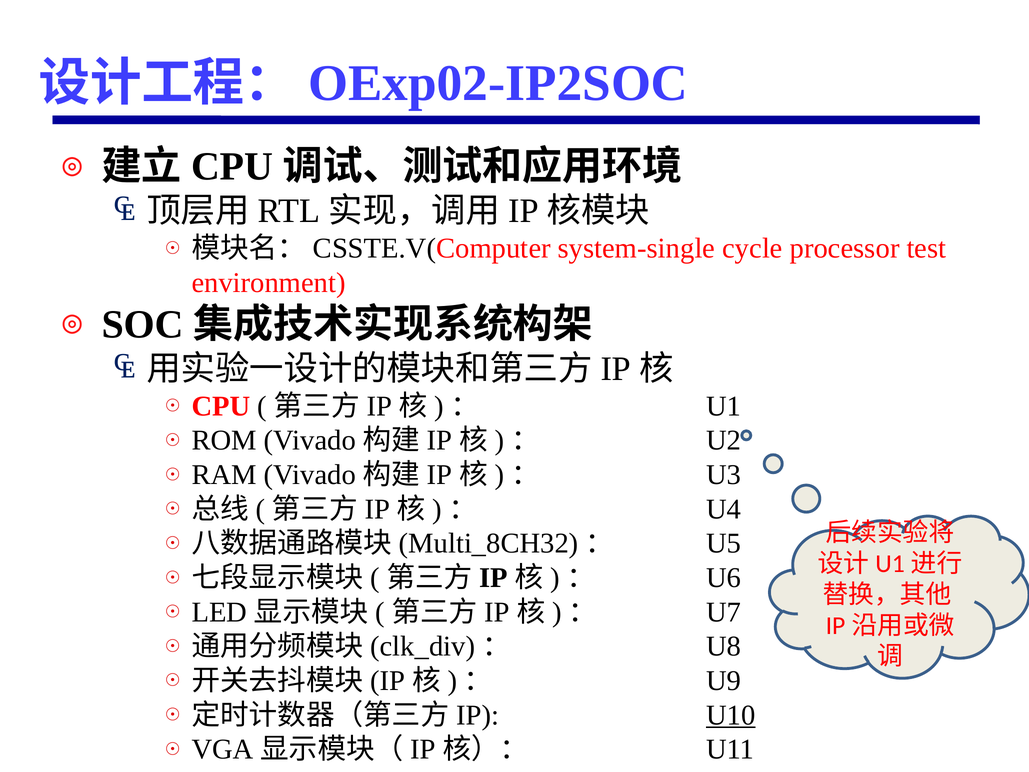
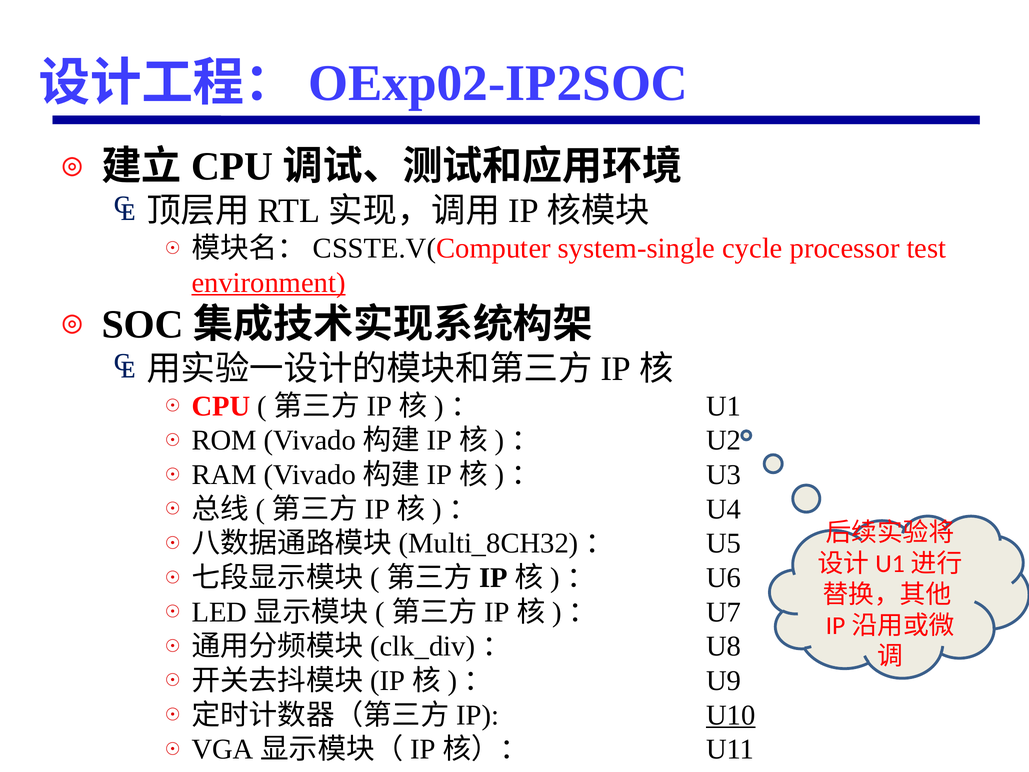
environment underline: none -> present
